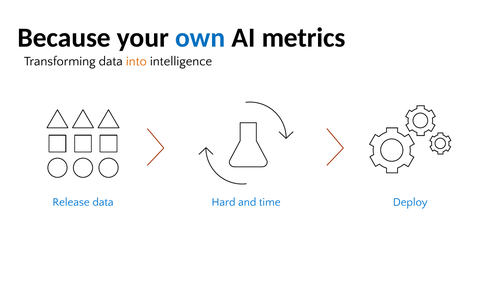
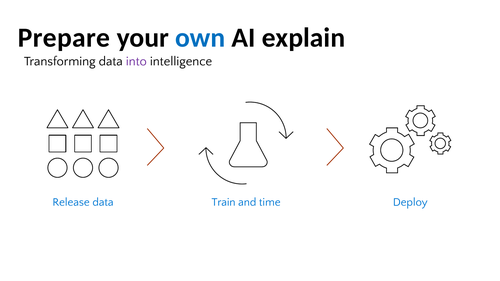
Because: Because -> Prepare
metrics: metrics -> explain
into colour: orange -> purple
Hard: Hard -> Train
